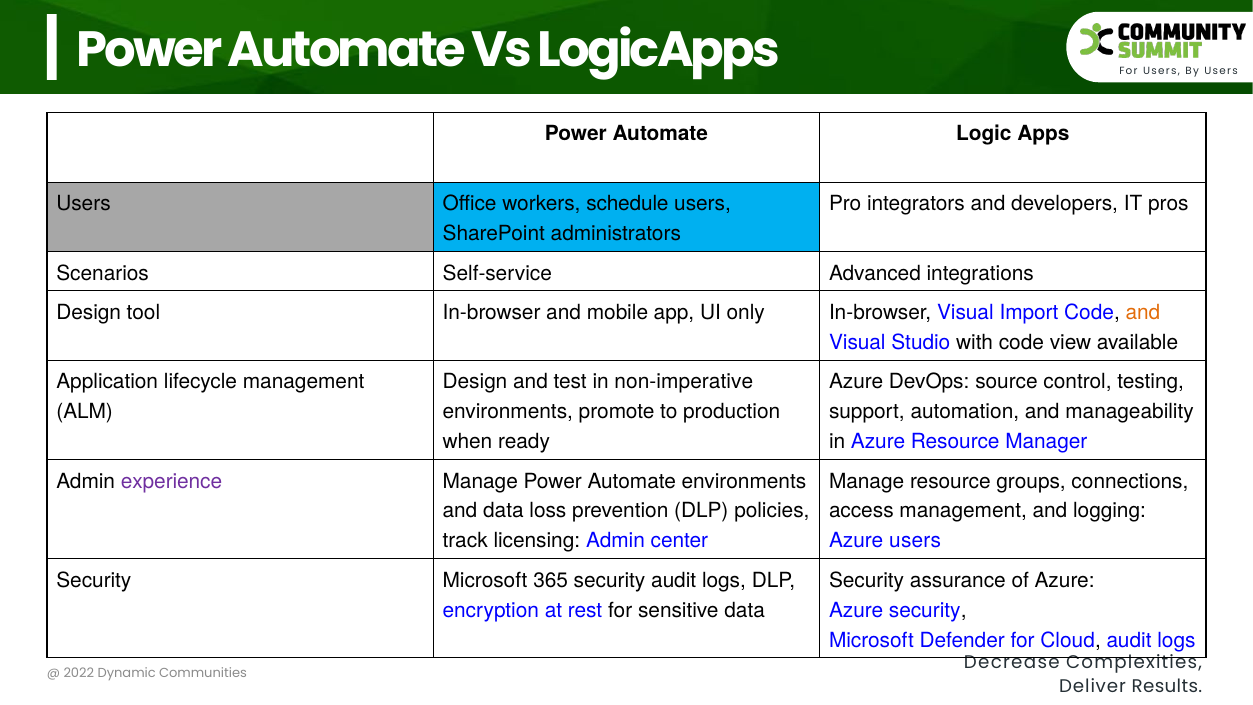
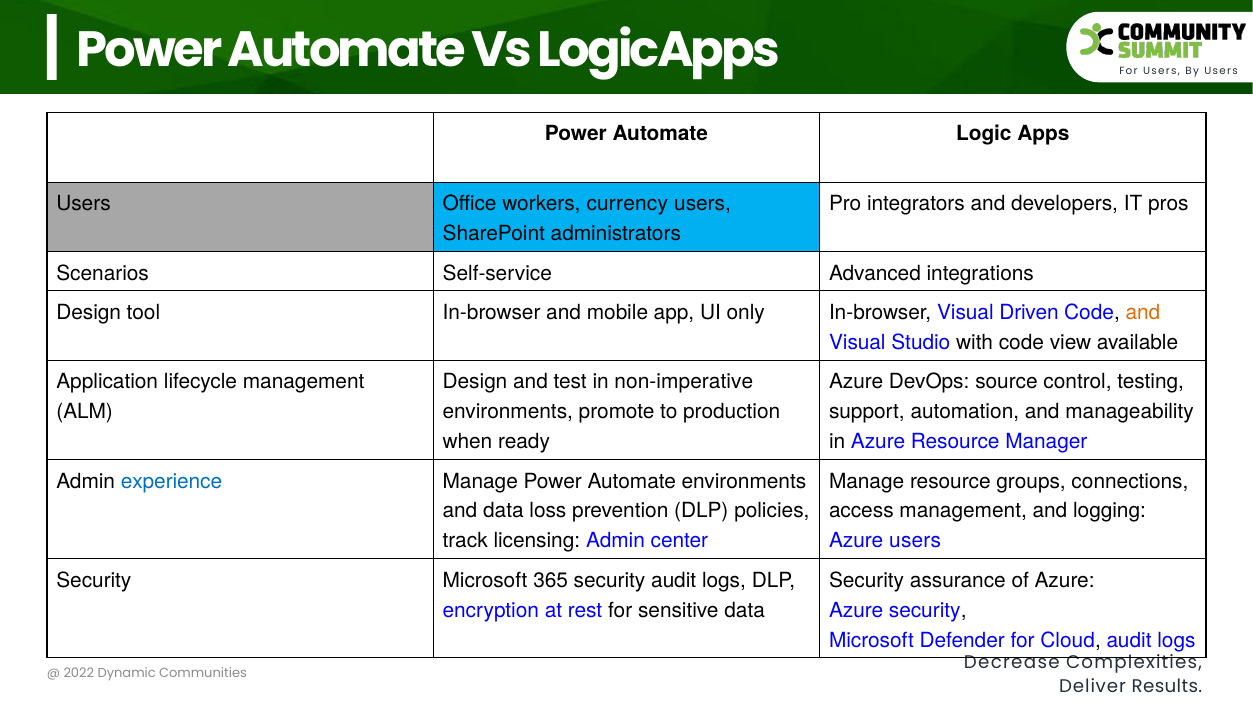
schedule: schedule -> currency
Import: Import -> Driven
experience colour: purple -> blue
